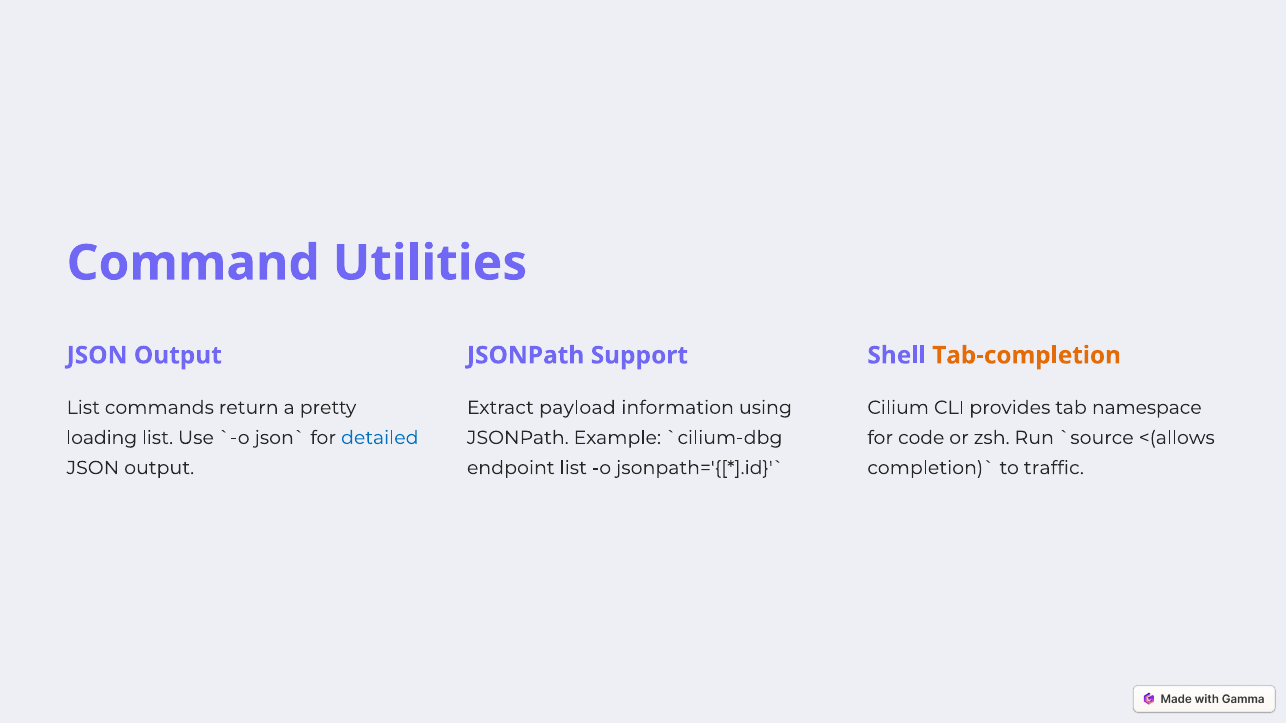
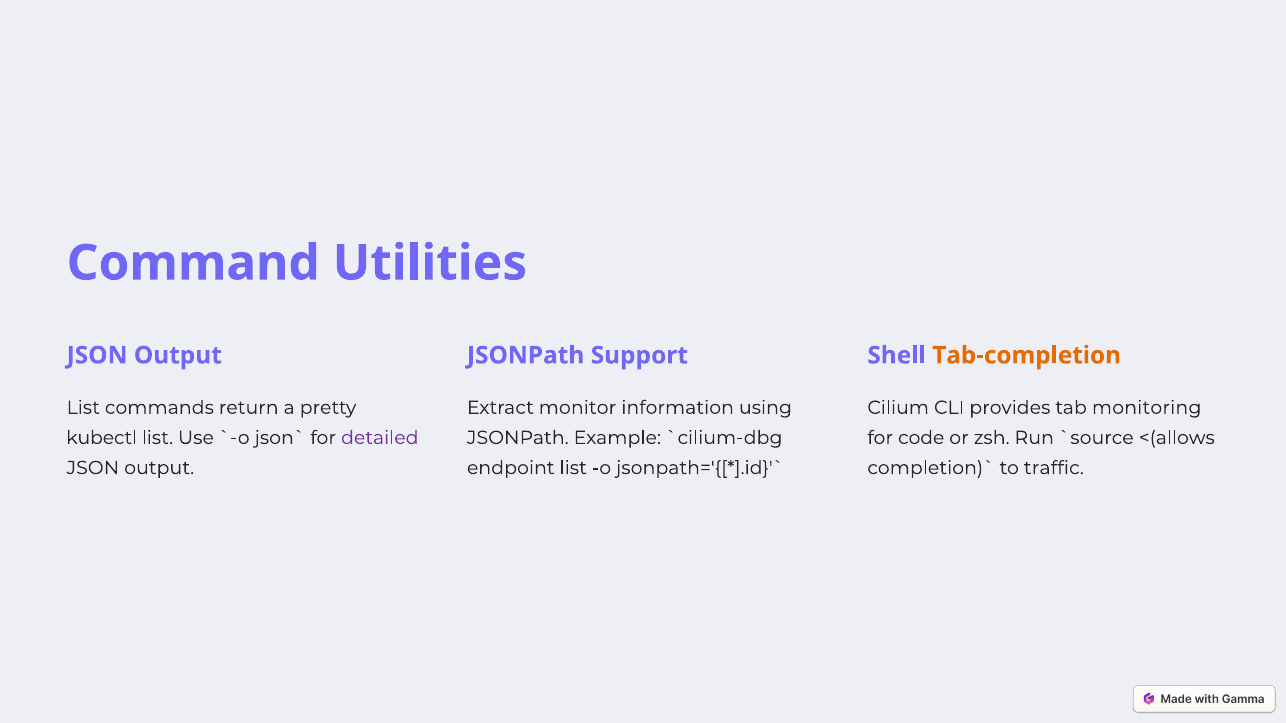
payload: payload -> monitor
namespace: namespace -> monitoring
loading: loading -> kubectl
detailed colour: blue -> purple
